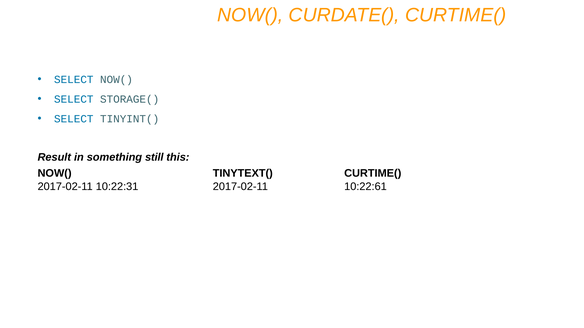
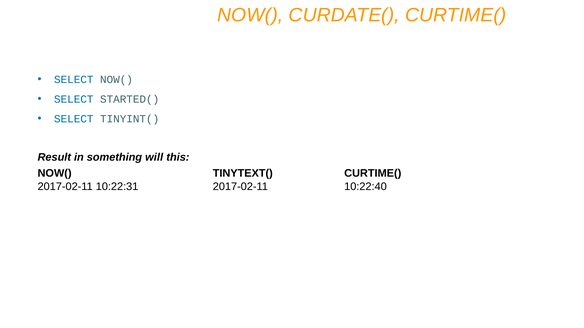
STORAGE(: STORAGE( -> STARTED(
still: still -> will
10:22:61: 10:22:61 -> 10:22:40
